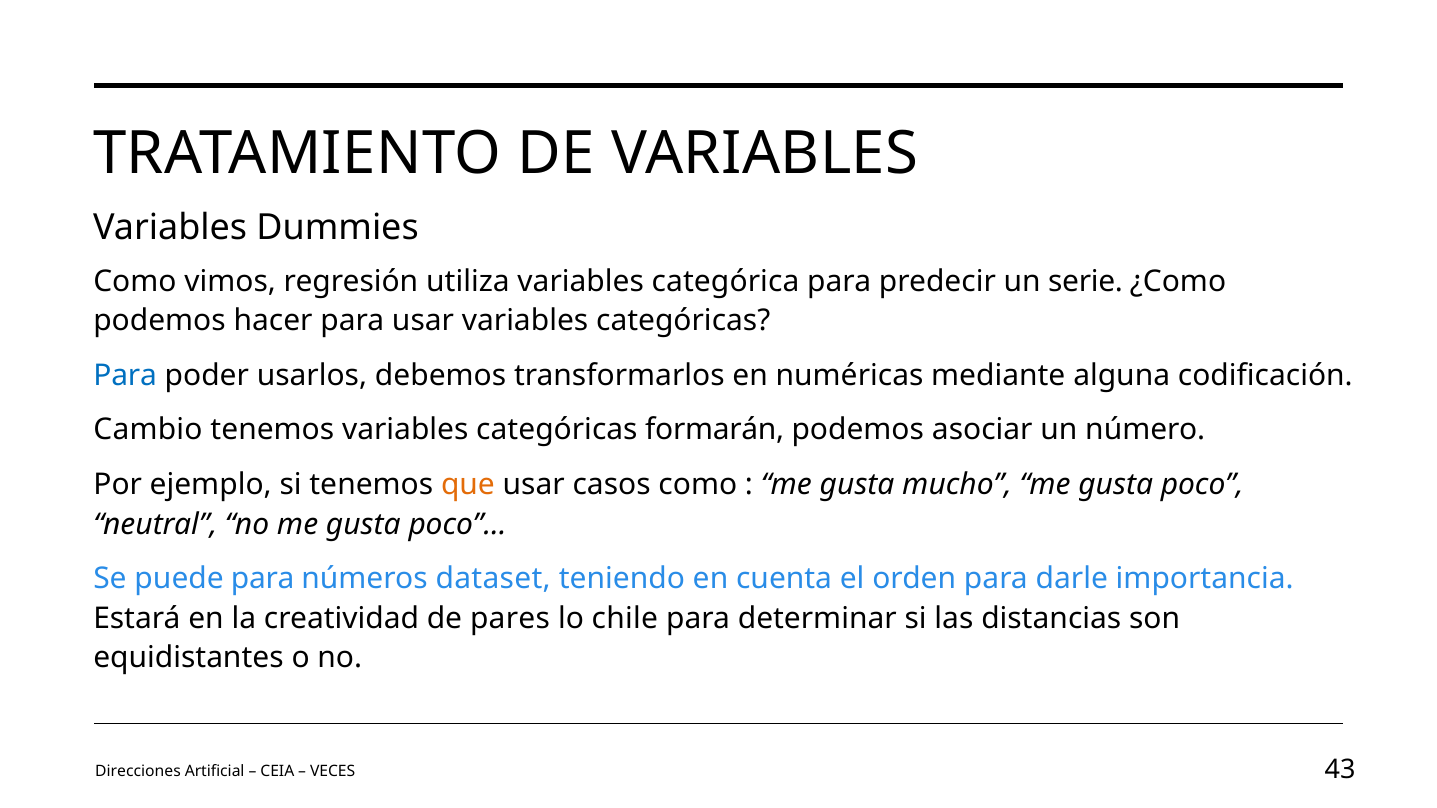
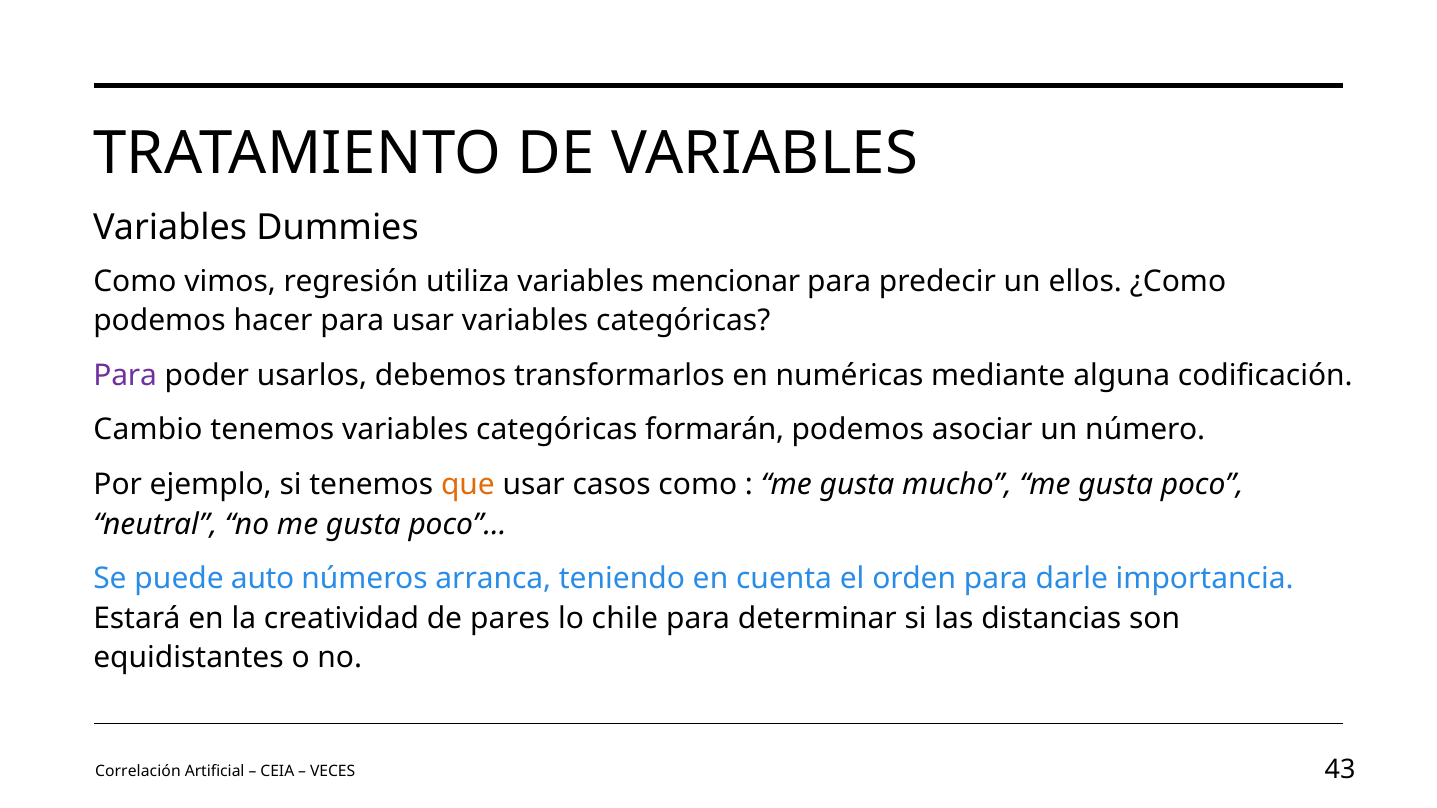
categórica: categórica -> mencionar
serie: serie -> ellos
Para at (125, 376) colour: blue -> purple
puede para: para -> auto
dataset: dataset -> arranca
Direcciones: Direcciones -> Correlación
